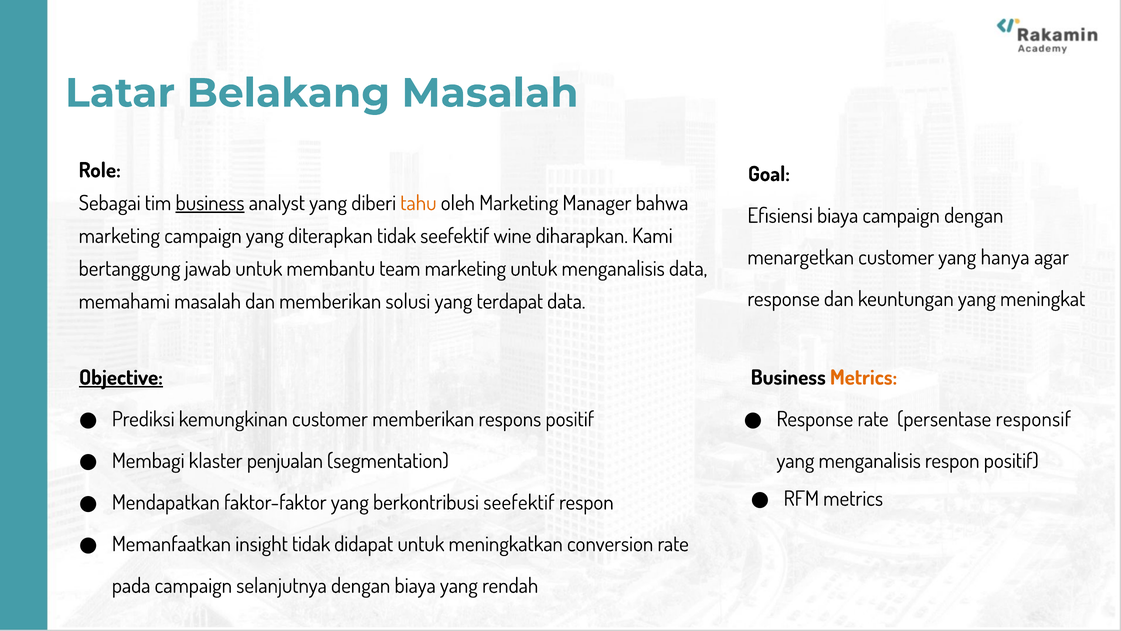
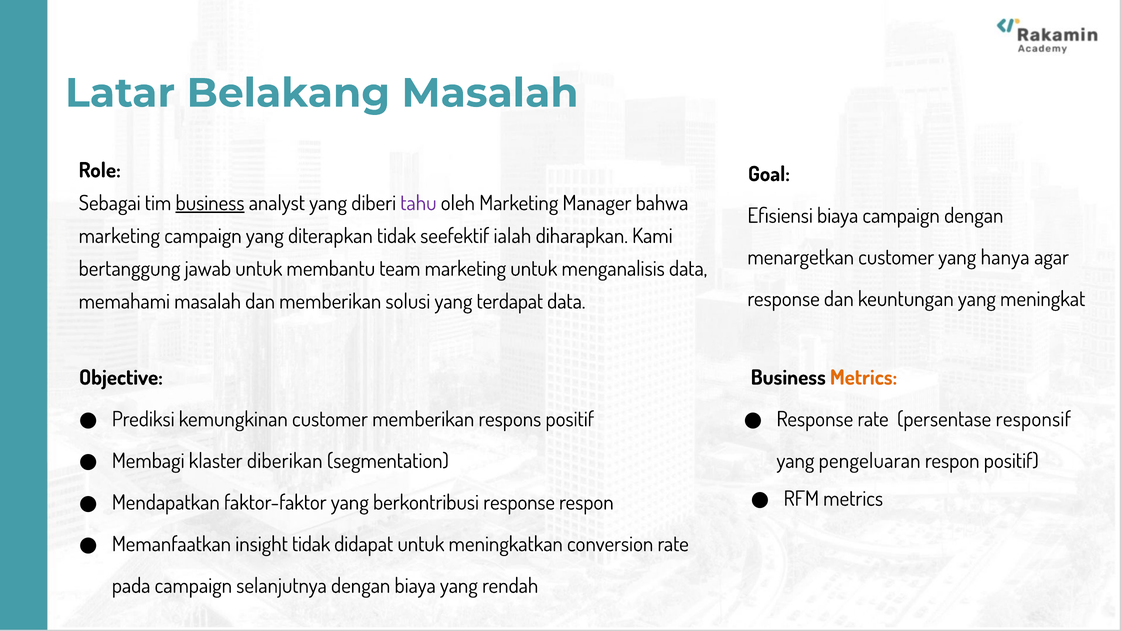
tahu colour: orange -> purple
wine: wine -> ialah
Objective underline: present -> none
penjualan: penjualan -> diberikan
yang menganalisis: menganalisis -> pengeluaran
berkontribusi seefektif: seefektif -> response
